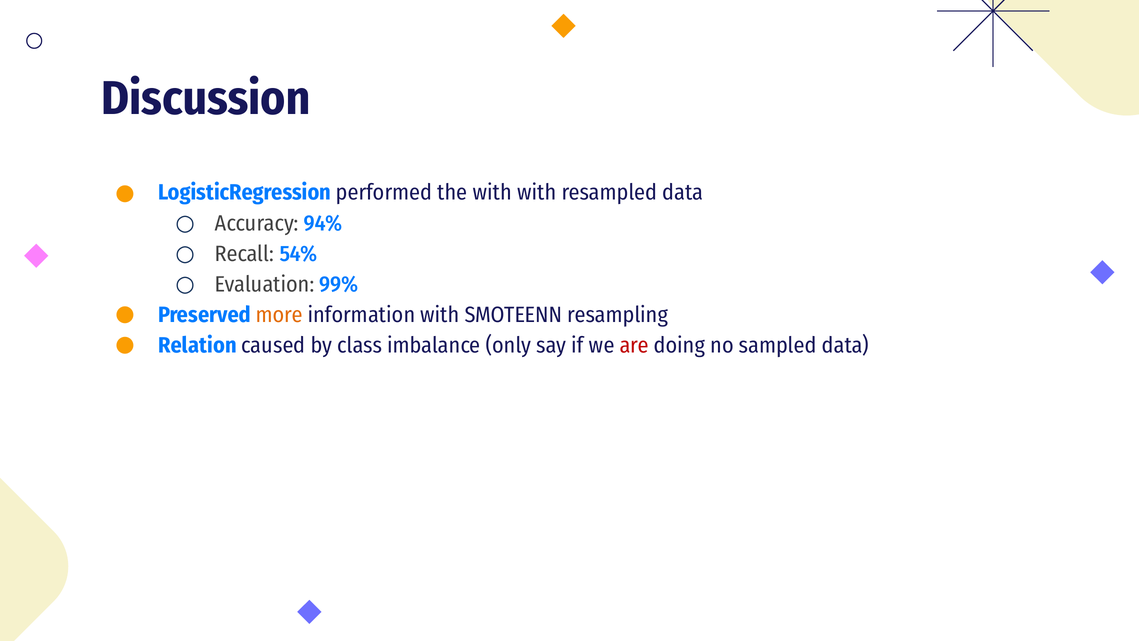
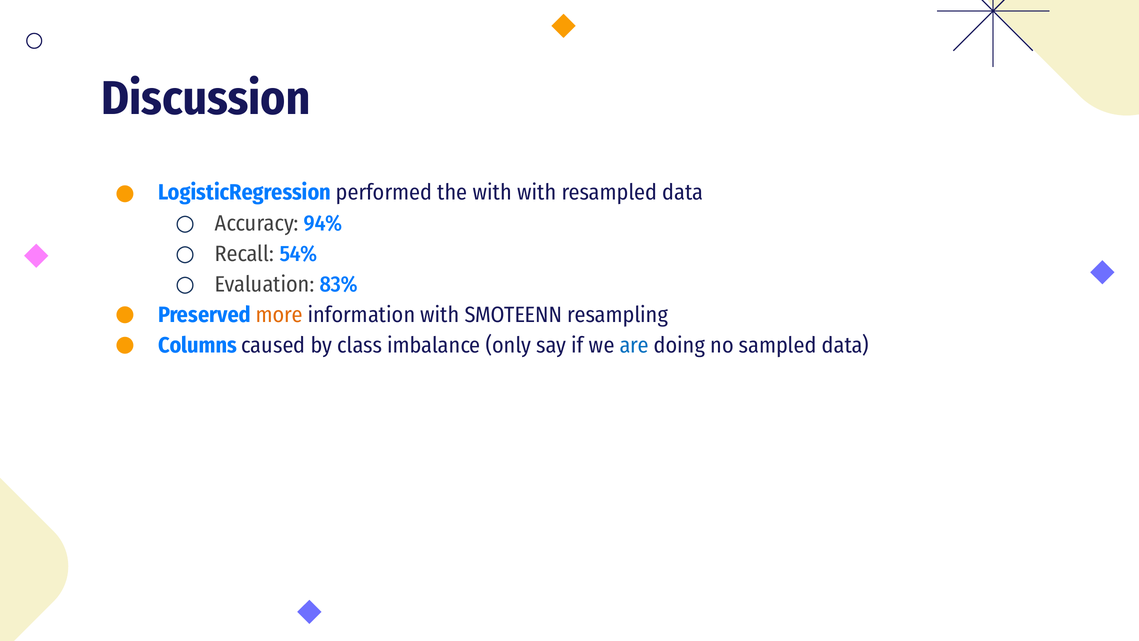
99%: 99% -> 83%
Relation: Relation -> Columns
are colour: red -> blue
